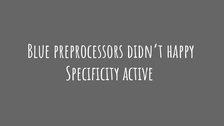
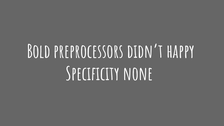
Blue: Blue -> Bold
active: active -> none
